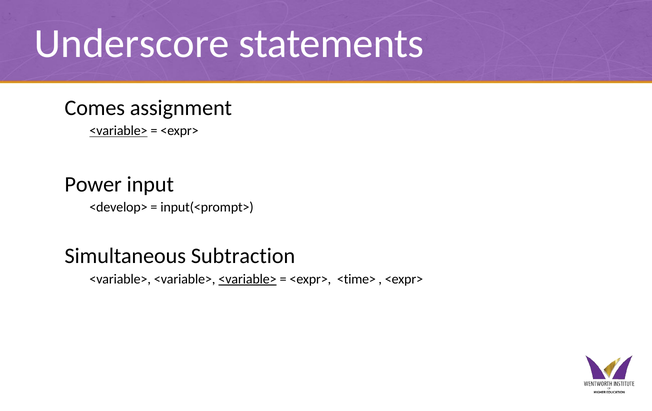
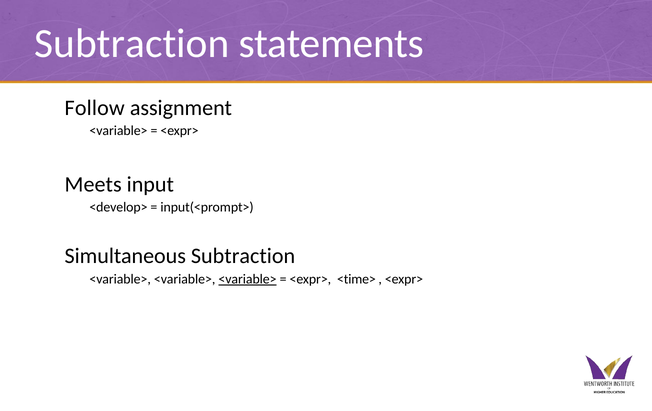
Underscore at (132, 44): Underscore -> Subtraction
Comes: Comes -> Follow
<variable> at (118, 131) underline: present -> none
Power: Power -> Meets
